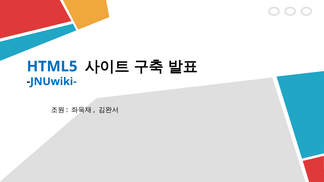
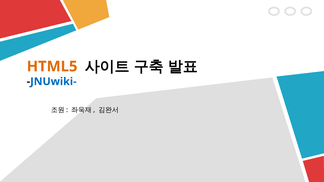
HTML5 colour: blue -> orange
